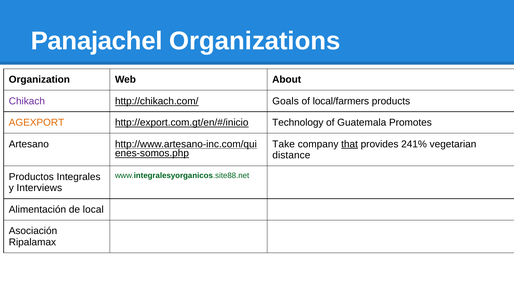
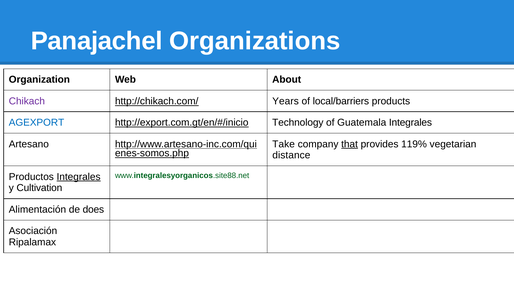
Goals: Goals -> Years
local/farmers: local/farmers -> local/barriers
AGEXPORT colour: orange -> blue
Guatemala Promotes: Promotes -> Integrales
241%: 241% -> 119%
Integrales at (79, 177) underline: none -> present
Interviews: Interviews -> Cultivation
local: local -> does
